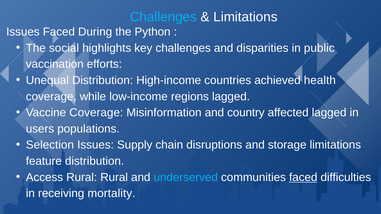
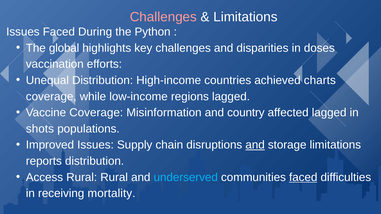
Challenges at (163, 17) colour: light blue -> pink
social: social -> global
public: public -> doses
health: health -> charts
users: users -> shots
Selection: Selection -> Improved
and at (255, 145) underline: none -> present
feature: feature -> reports
